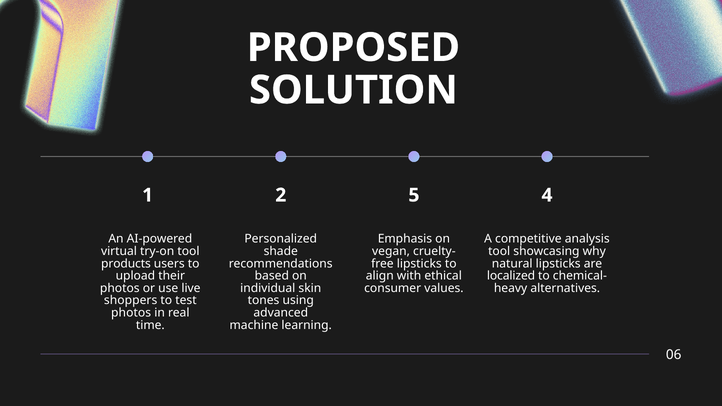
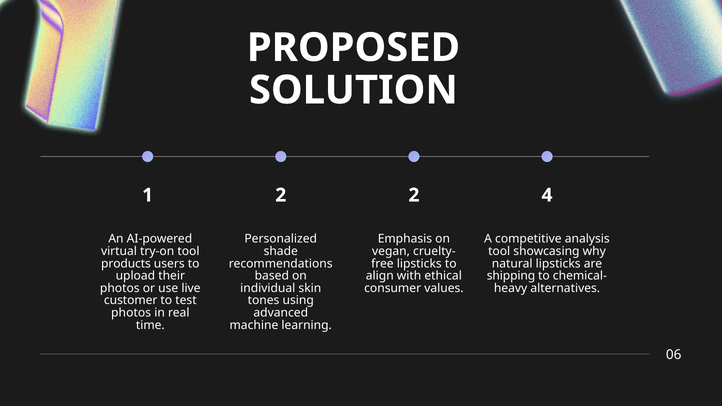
1 5: 5 -> 2
localized: localized -> shipping
shoppers: shoppers -> customer
